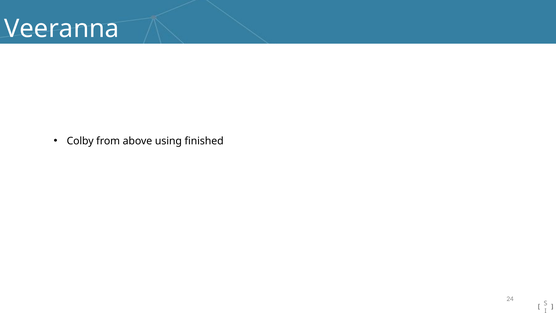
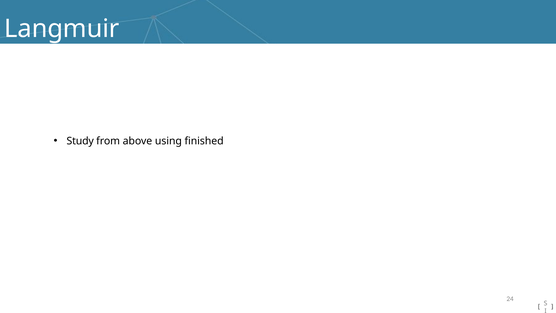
Veeranna: Veeranna -> Langmuir
Colby: Colby -> Study
